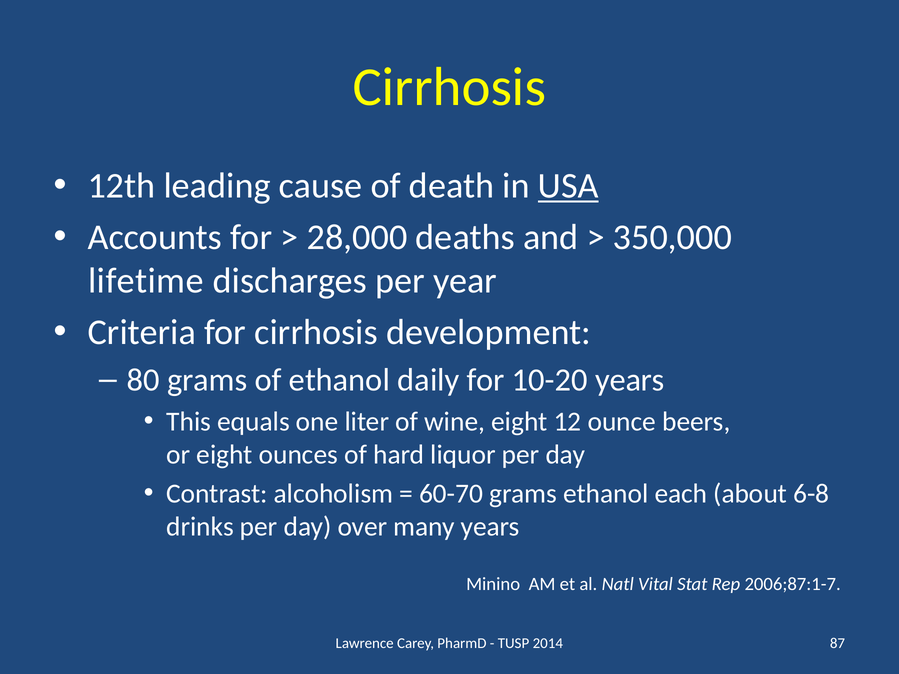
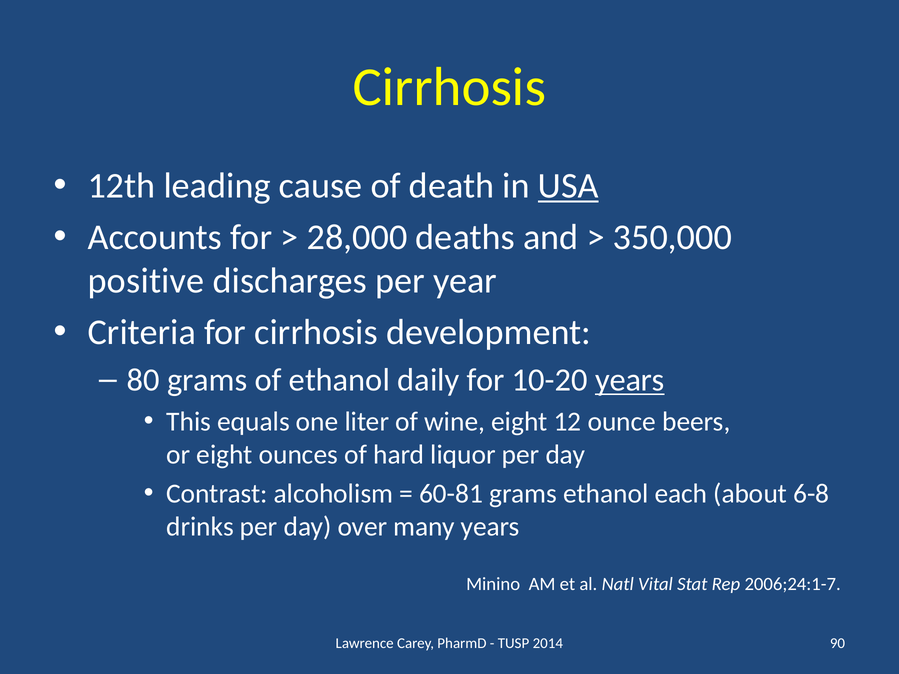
lifetime: lifetime -> positive
years at (630, 380) underline: none -> present
60-70: 60-70 -> 60-81
2006;87:1-7: 2006;87:1-7 -> 2006;24:1-7
87: 87 -> 90
